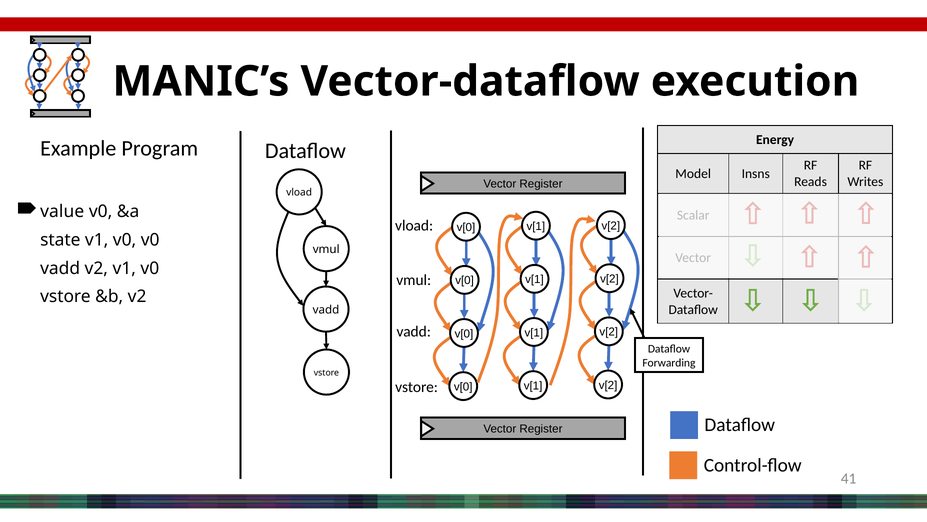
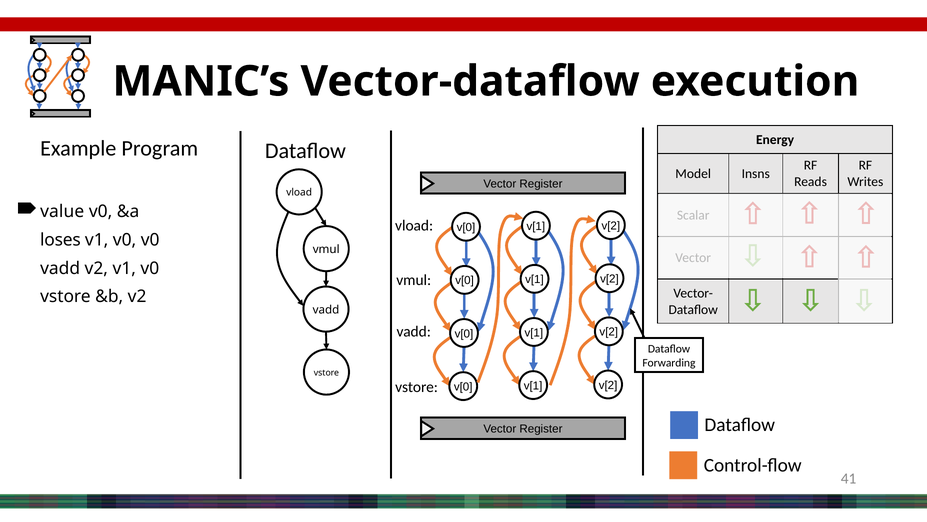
state: state -> loses
